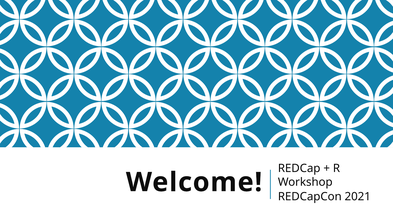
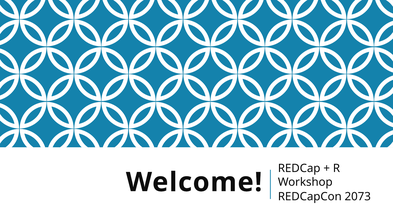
2021: 2021 -> 2073
